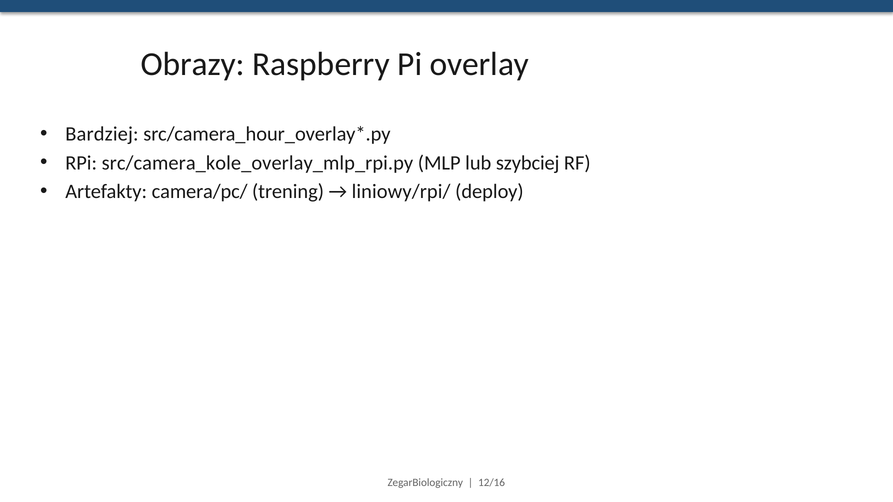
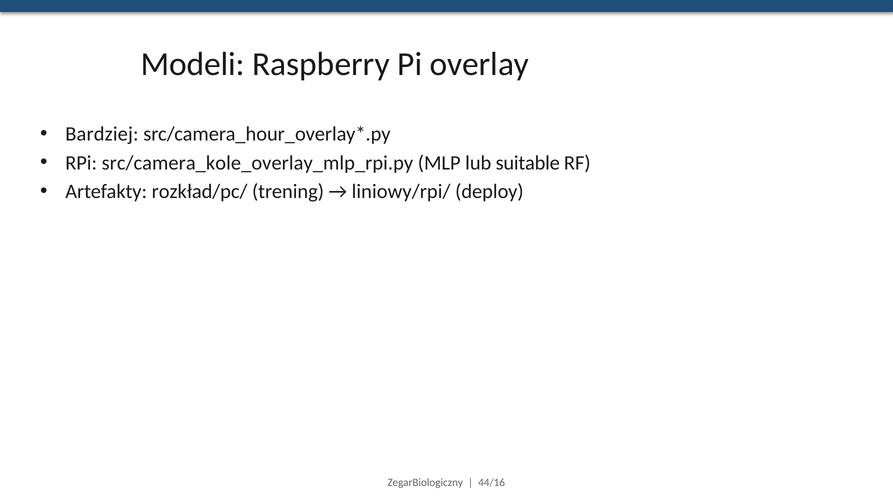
Obrazy: Obrazy -> Modeli
szybciej: szybciej -> suitable
camera/pc/: camera/pc/ -> rozkład/pc/
12/16: 12/16 -> 44/16
